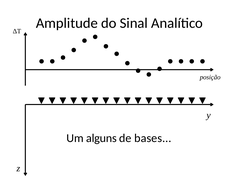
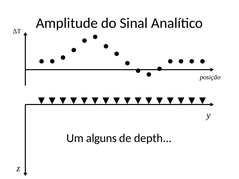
bases: bases -> depth
